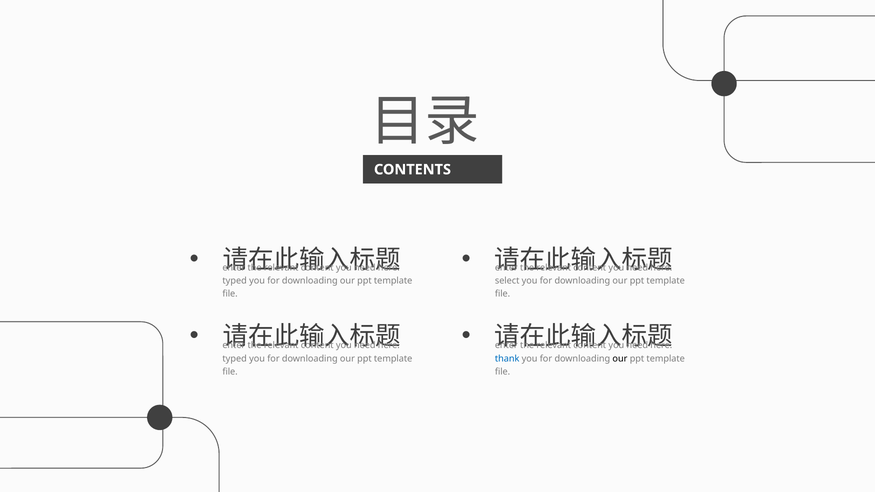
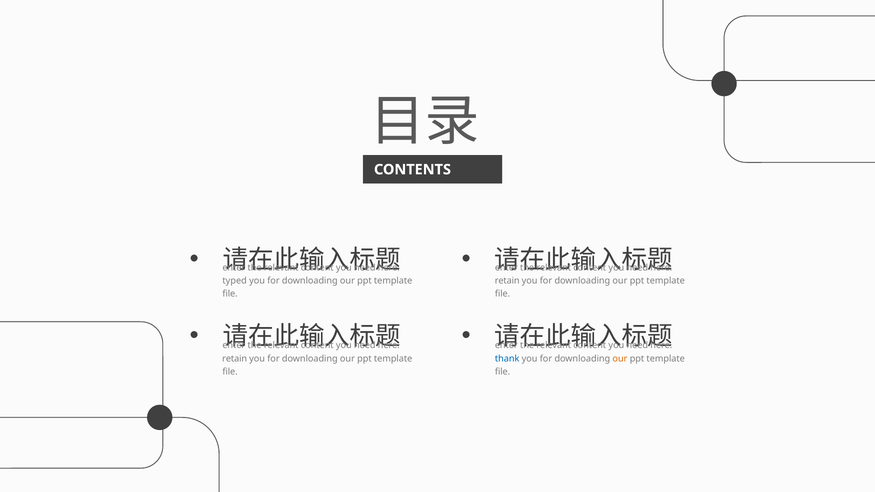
select at (507, 281): select -> retain
typed at (235, 359): typed -> retain
our at (620, 359) colour: black -> orange
